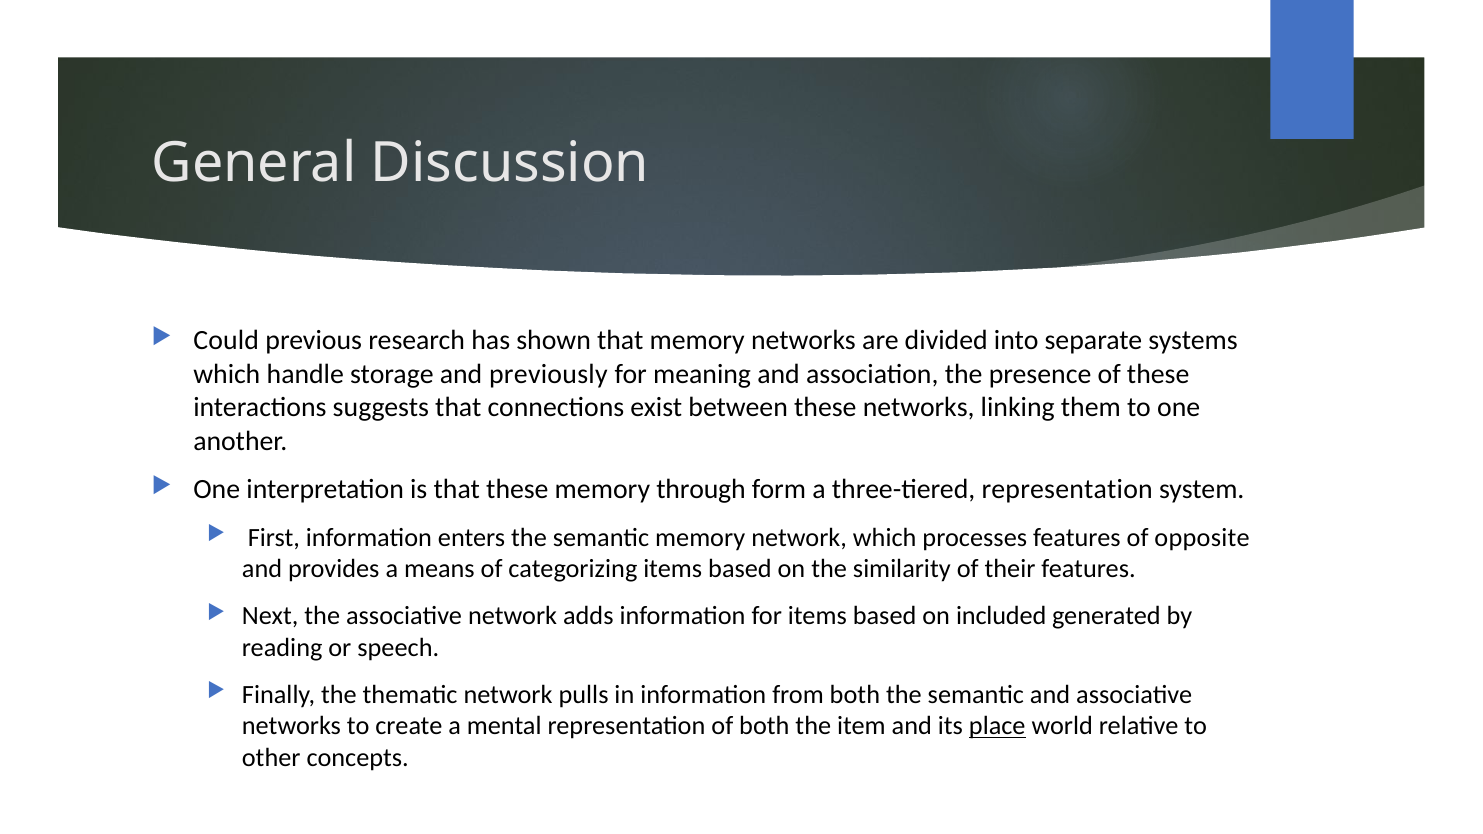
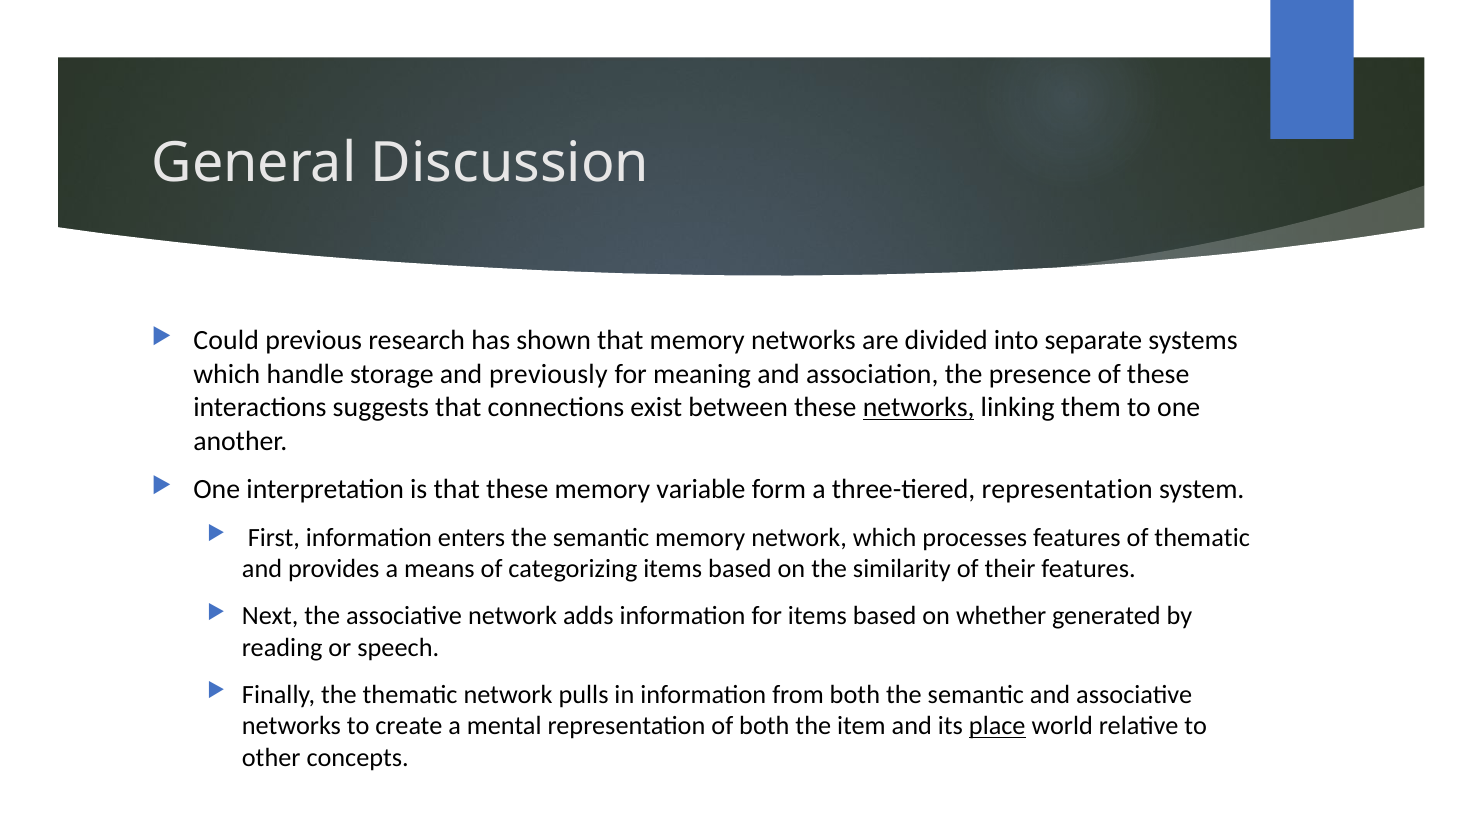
networks at (919, 408) underline: none -> present
through: through -> variable
of opposite: opposite -> thematic
included: included -> whether
